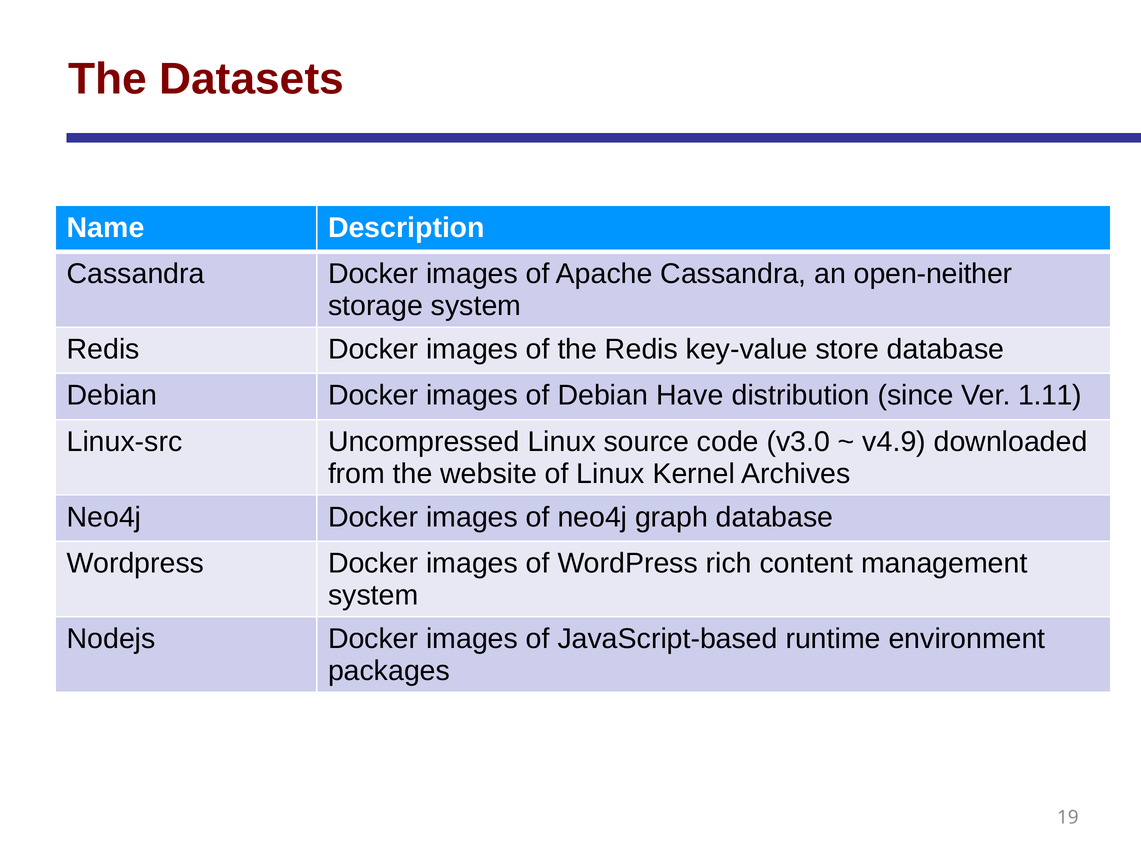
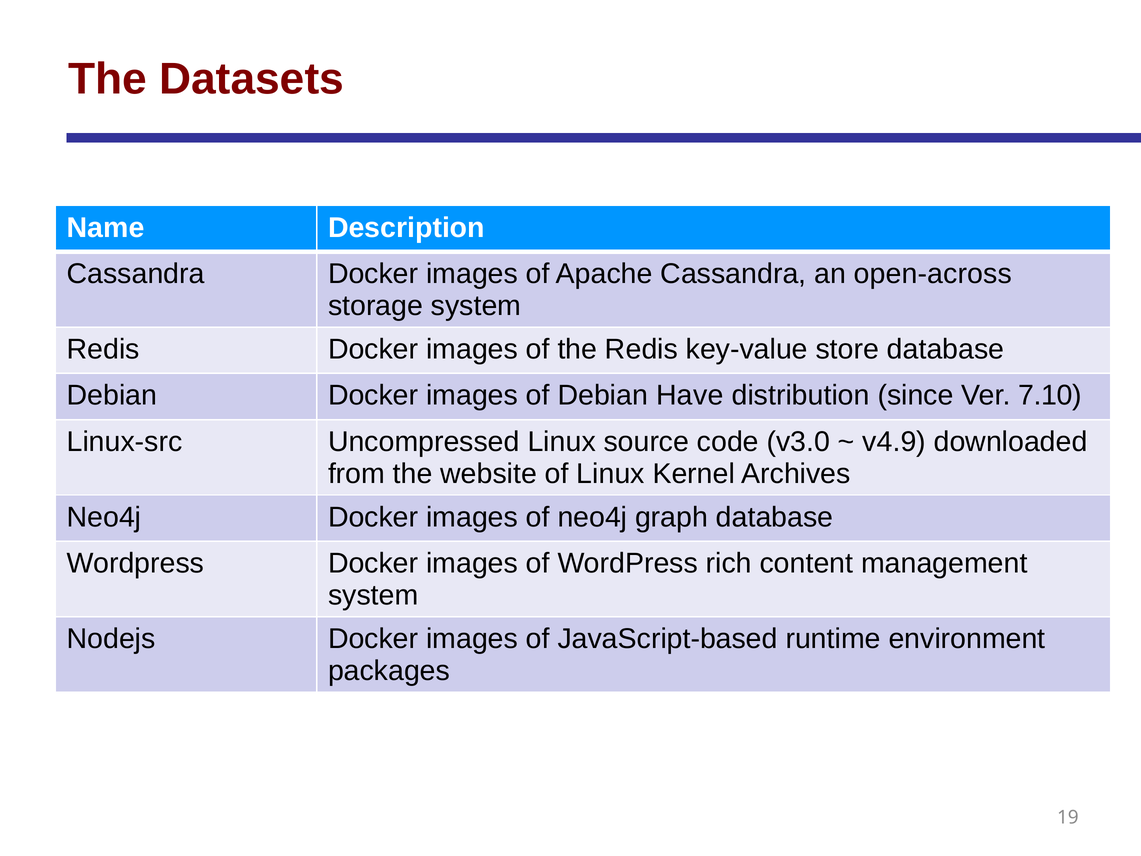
open-neither: open-neither -> open-across
1.11: 1.11 -> 7.10
